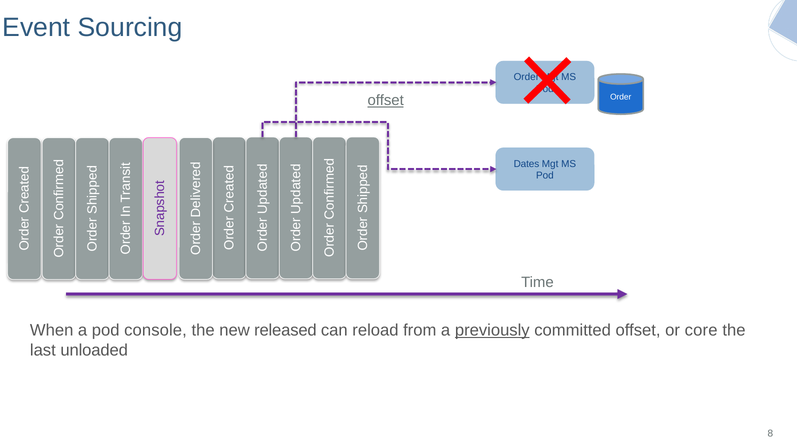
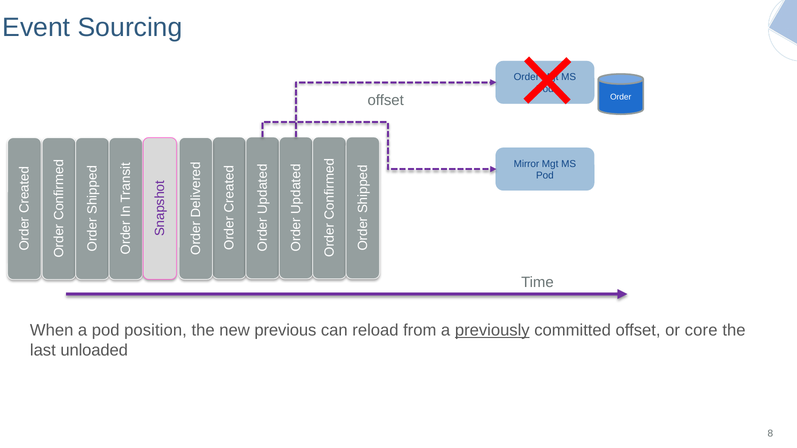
offset at (386, 101) underline: present -> none
Dates: Dates -> Mirror
console: console -> position
released: released -> previous
